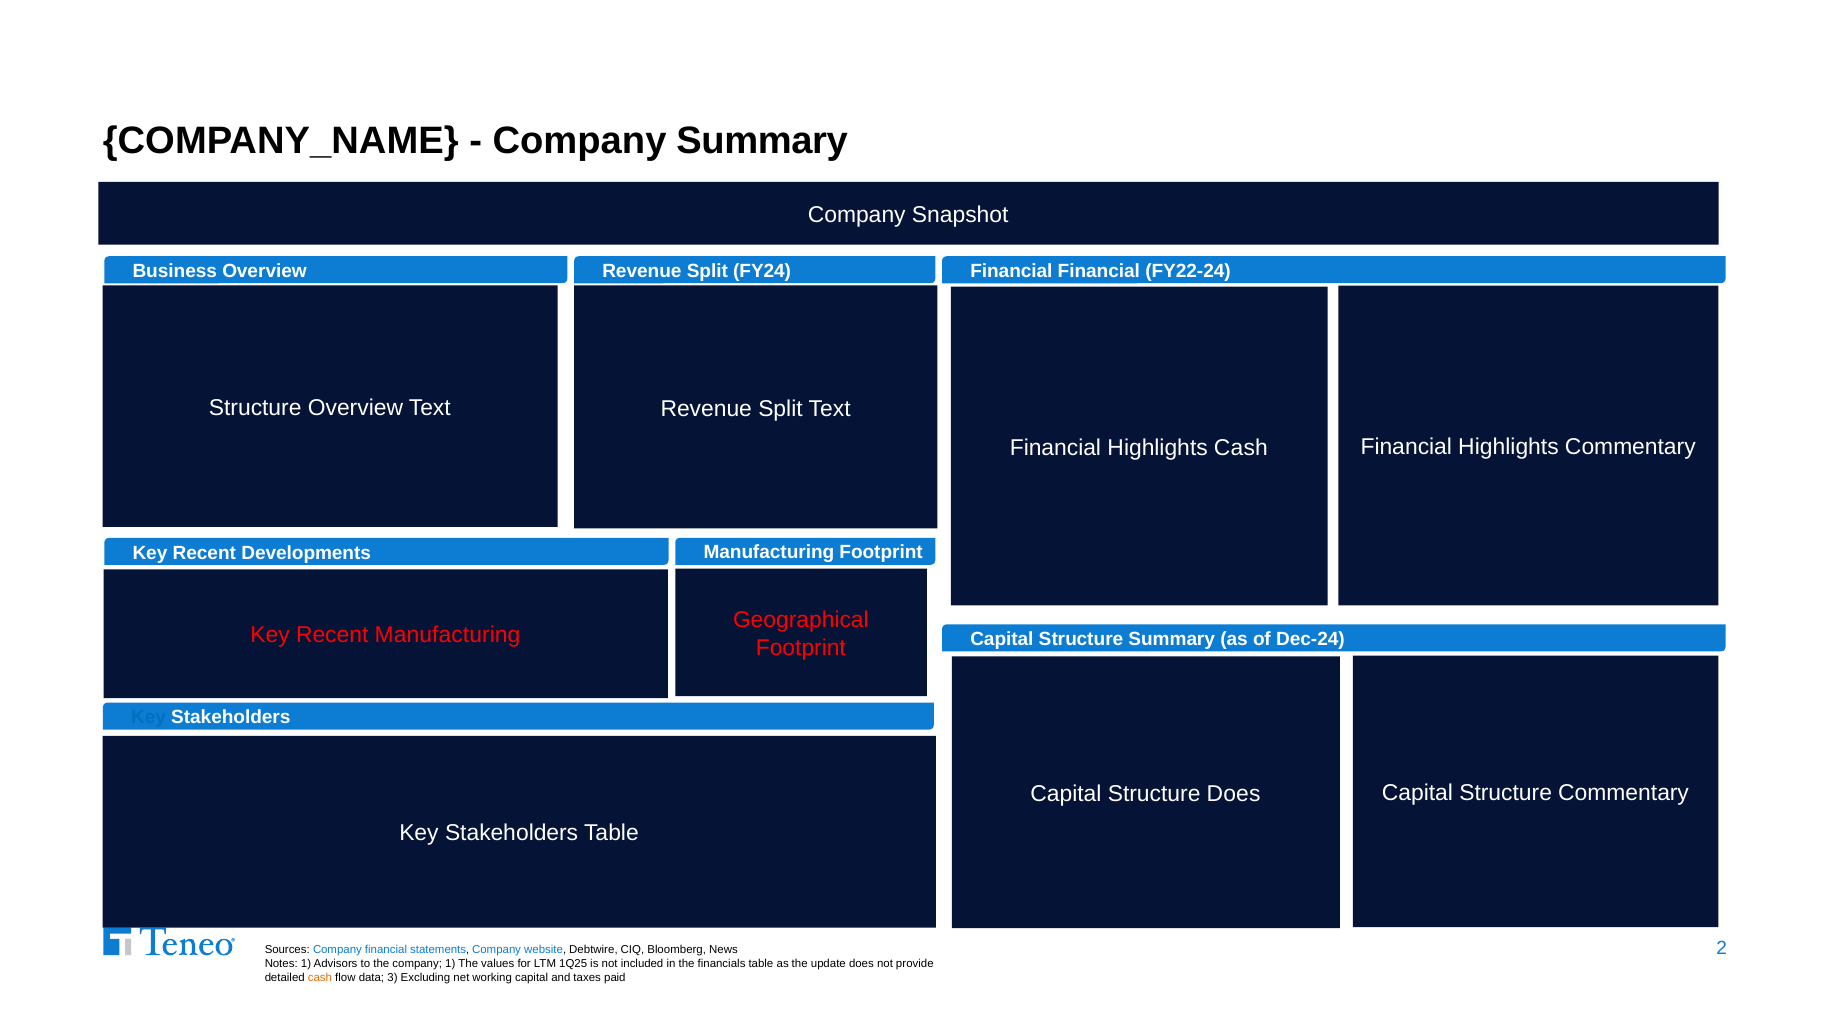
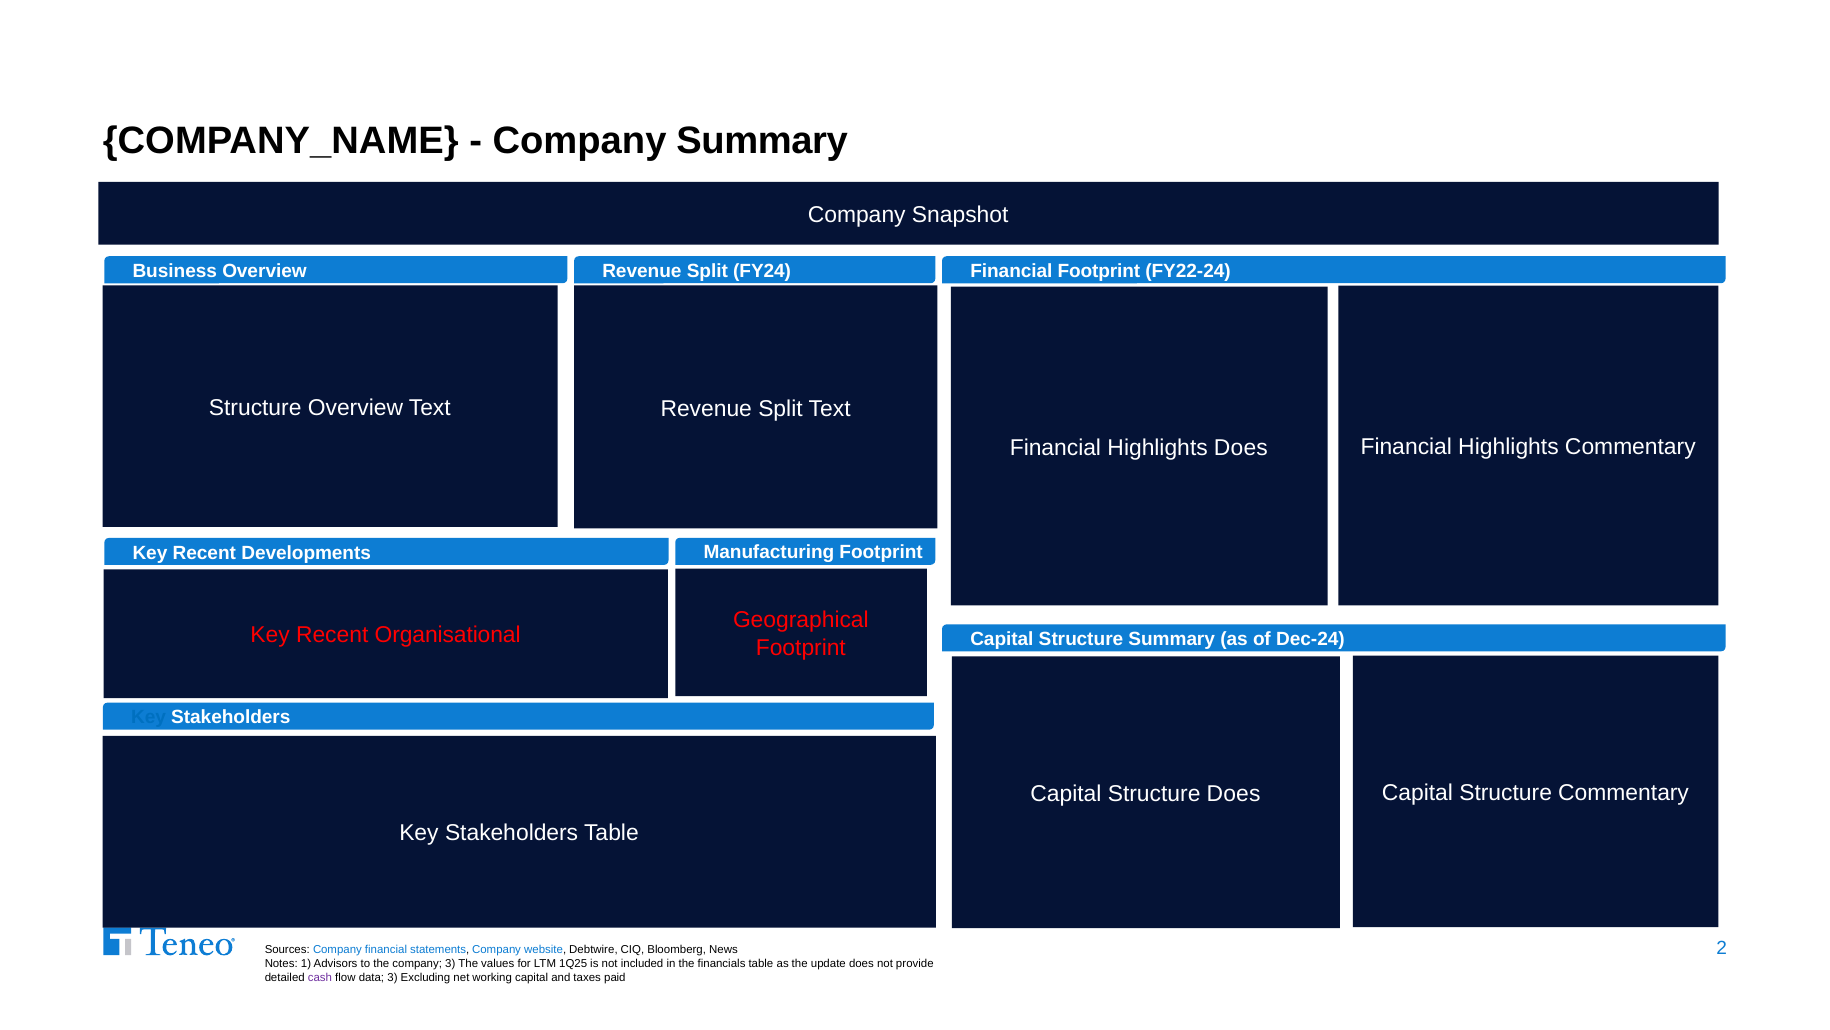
Financial Financial: Financial -> Footprint
Highlights Cash: Cash -> Does
Recent Manufacturing: Manufacturing -> Organisational
company 1: 1 -> 3
cash at (320, 977) colour: orange -> purple
